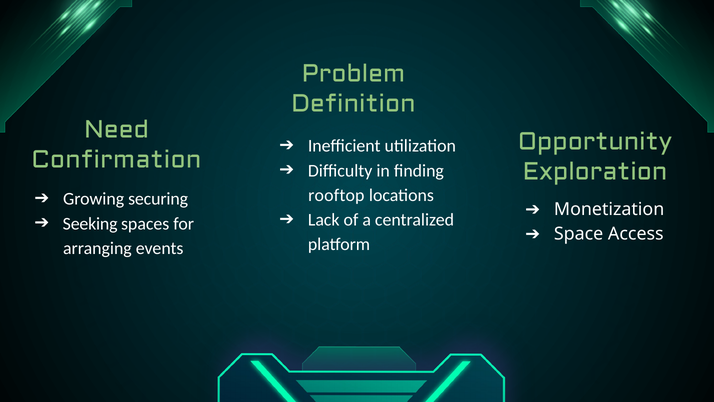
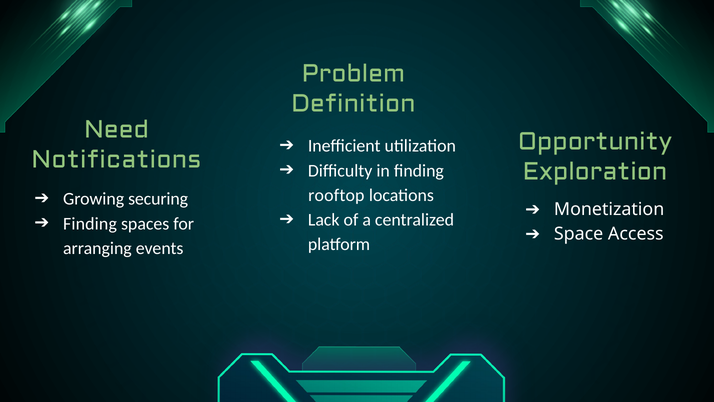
Confirmation: Confirmation -> Notifications
Seeking at (90, 223): Seeking -> Finding
